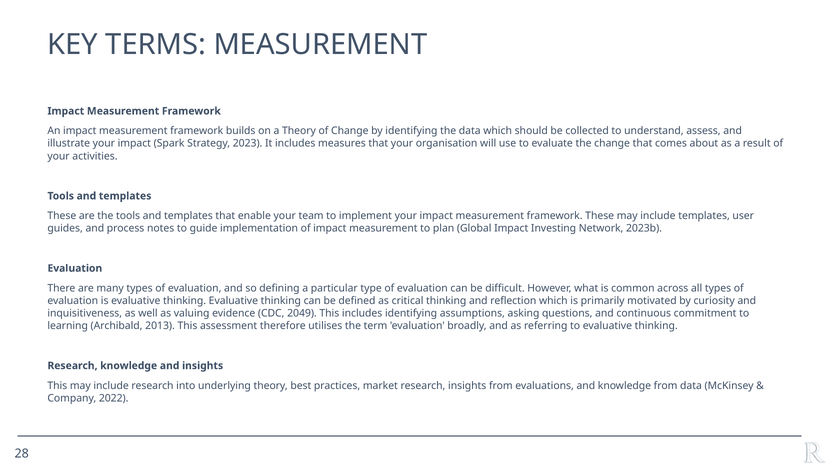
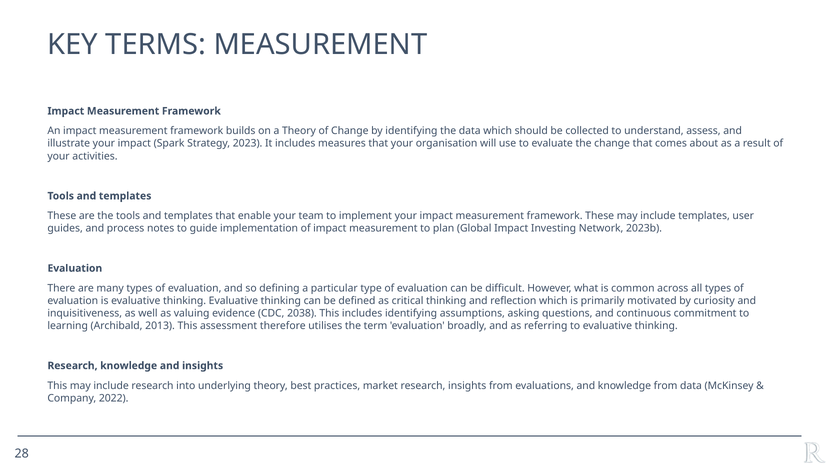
2049: 2049 -> 2038
